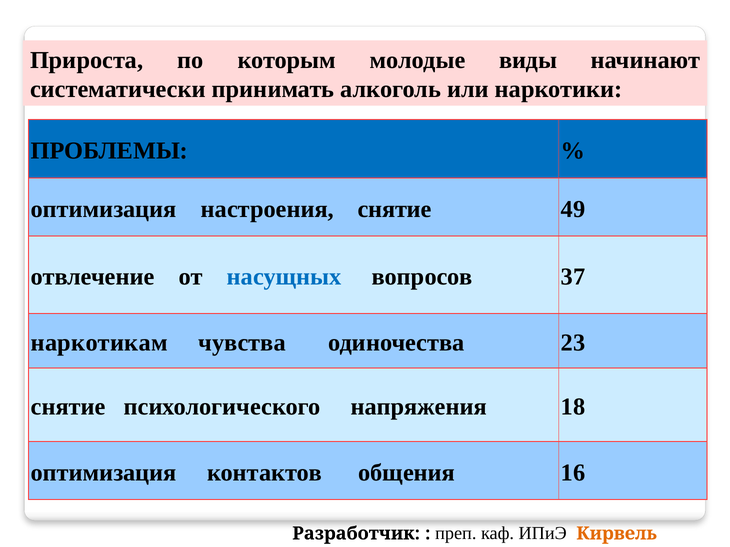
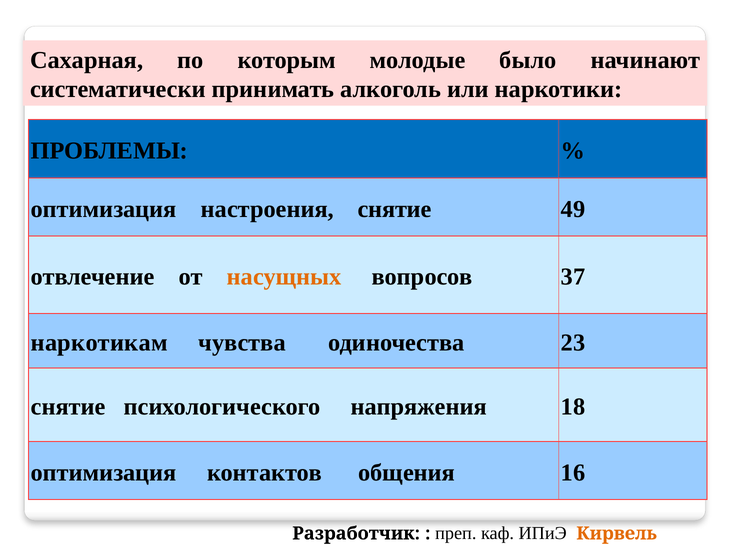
Прироста: Прироста -> Сахарная
виды: виды -> было
насущных colour: blue -> orange
